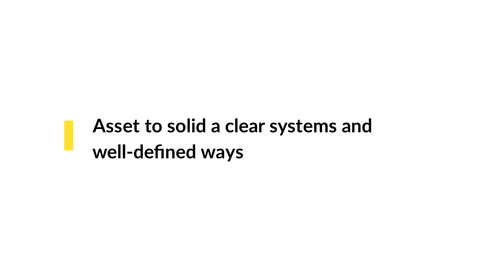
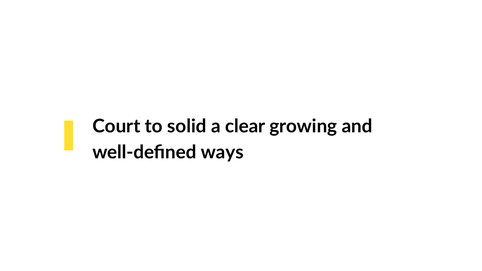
Asset: Asset -> Court
systems: systems -> growing
